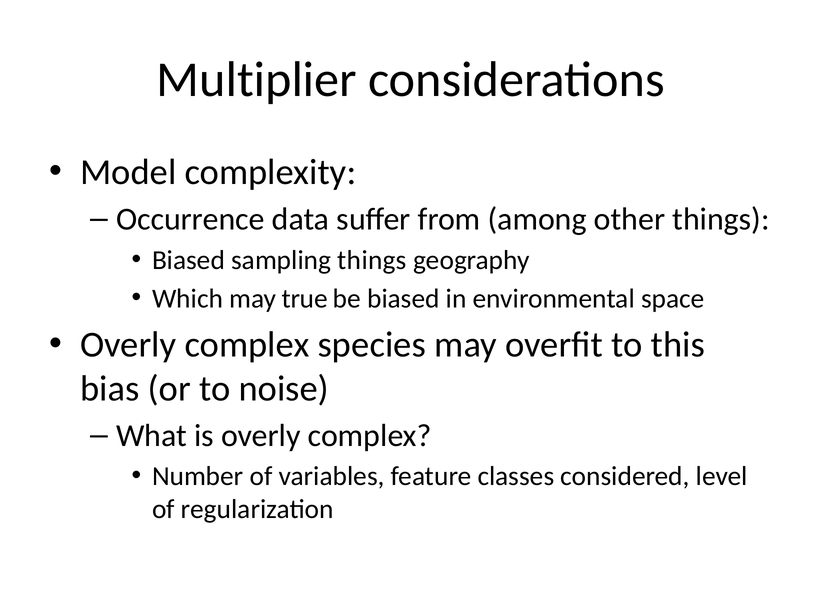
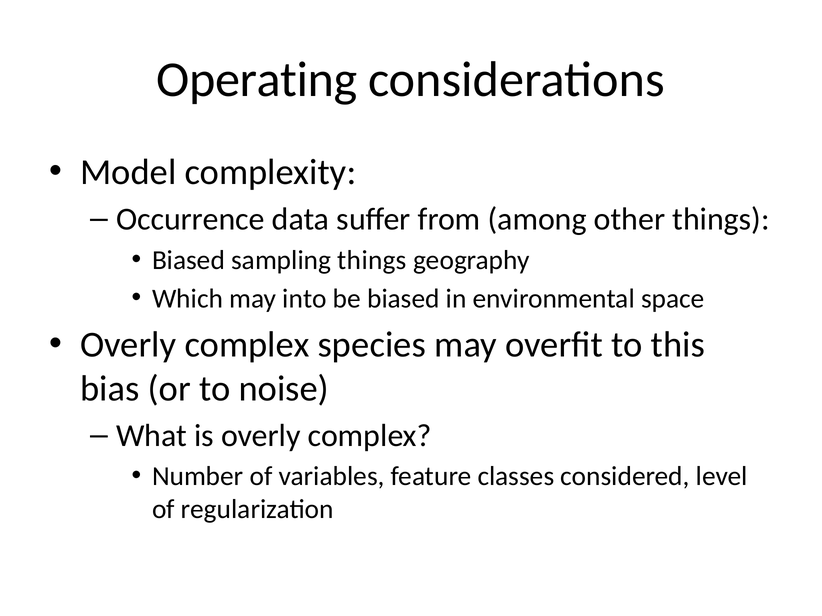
Multiplier: Multiplier -> Operating
true: true -> into
